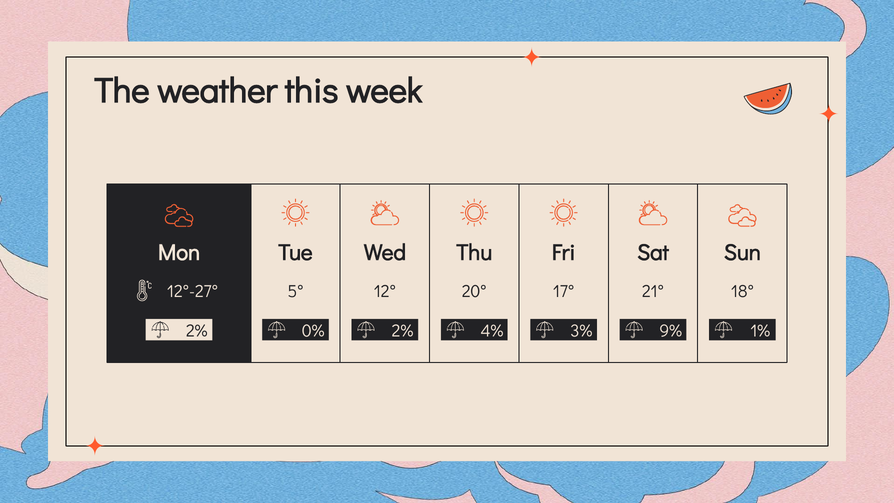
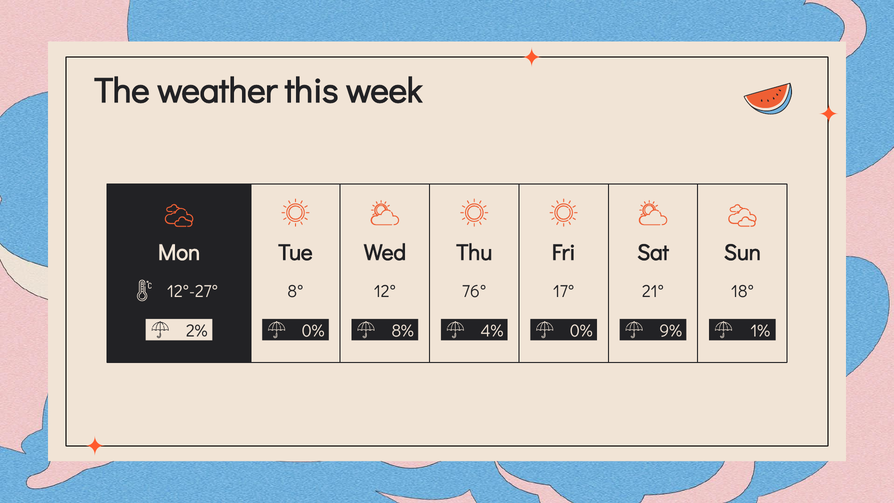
5°: 5° -> 8°
20°: 20° -> 76°
0% 2%: 2% -> 8%
4% 3%: 3% -> 0%
